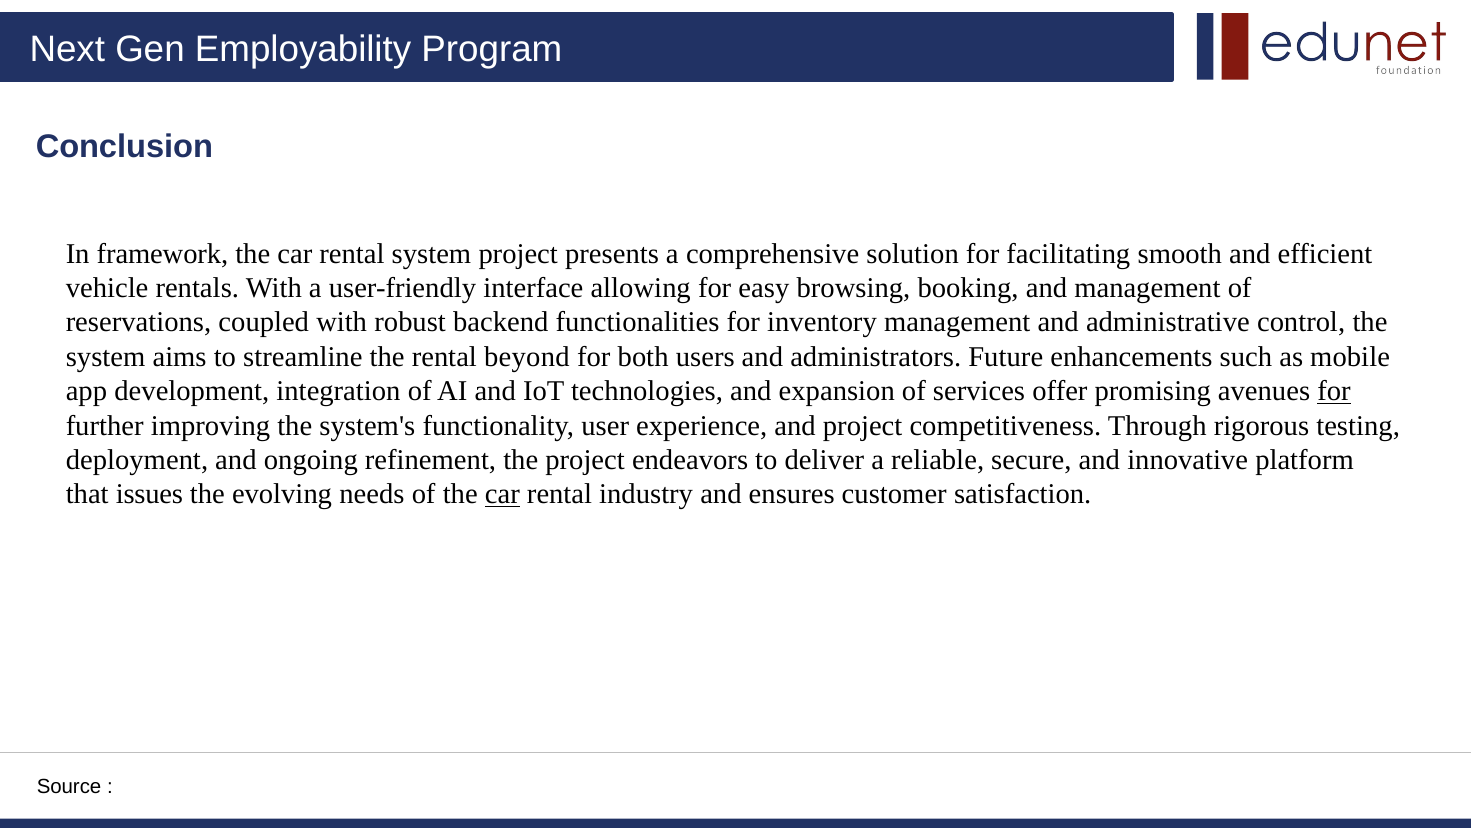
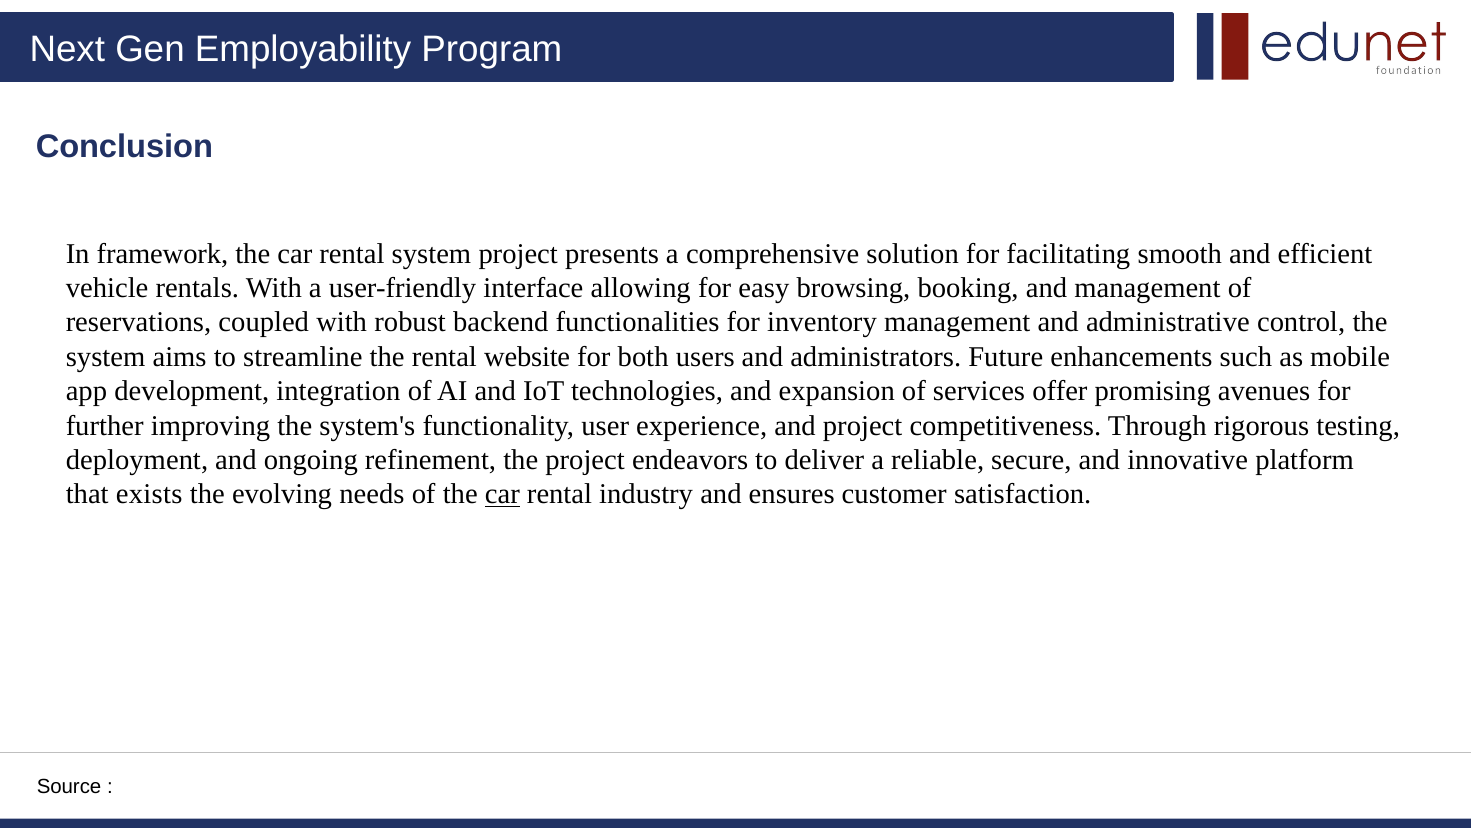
beyond: beyond -> website
for at (1334, 391) underline: present -> none
issues: issues -> exists
